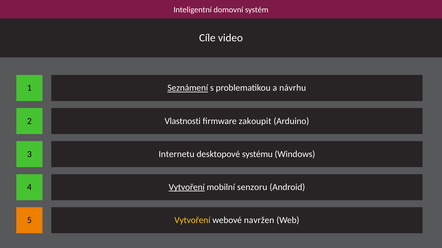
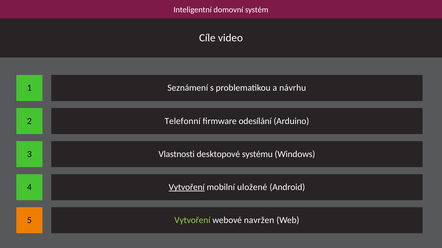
Seznámení underline: present -> none
Vlastnosti: Vlastnosti -> Telefonní
zakoupit: zakoupit -> odesílání
Internetu: Internetu -> Vlastnosti
senzoru: senzoru -> uložené
Vytvoření at (192, 221) colour: yellow -> light green
